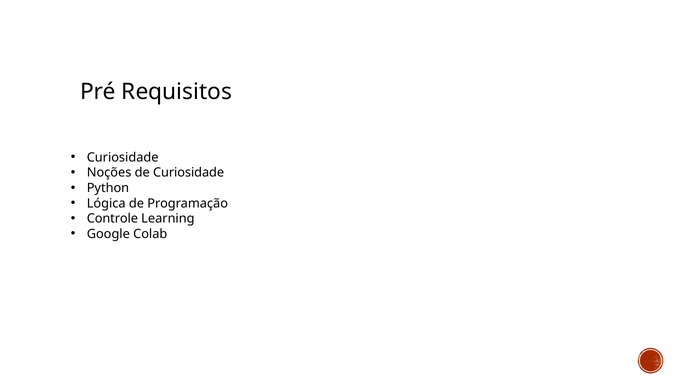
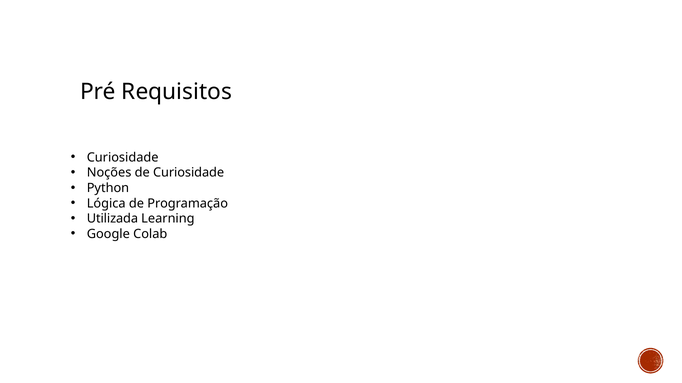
Controle: Controle -> Utilizada
